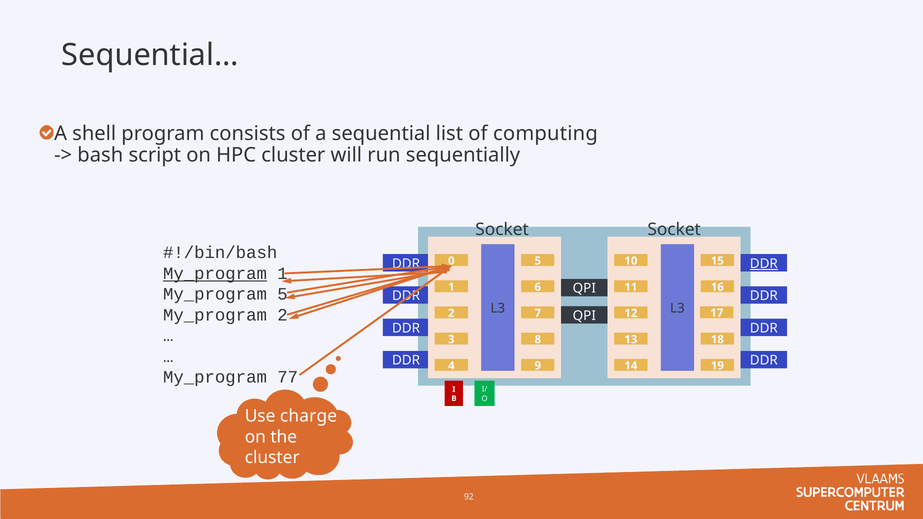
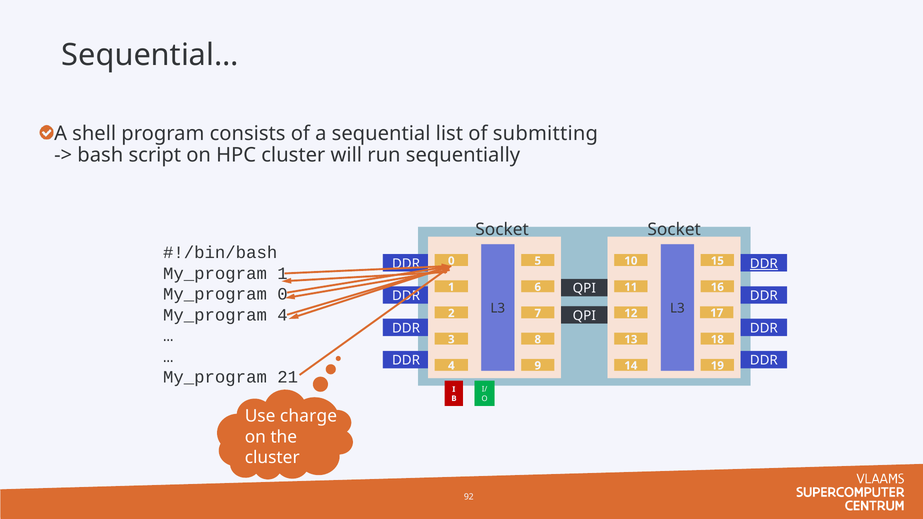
computing: computing -> submitting
My_program at (215, 274) underline: present -> none
My_program 5: 5 -> 0
My_program 2: 2 -> 4
77: 77 -> 21
